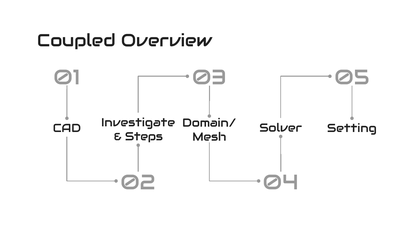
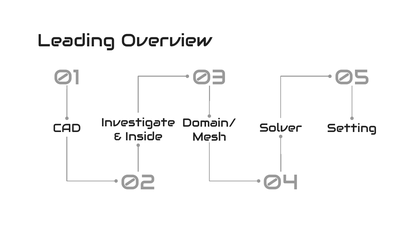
Coupled: Coupled -> Leading
Steps: Steps -> Inside
